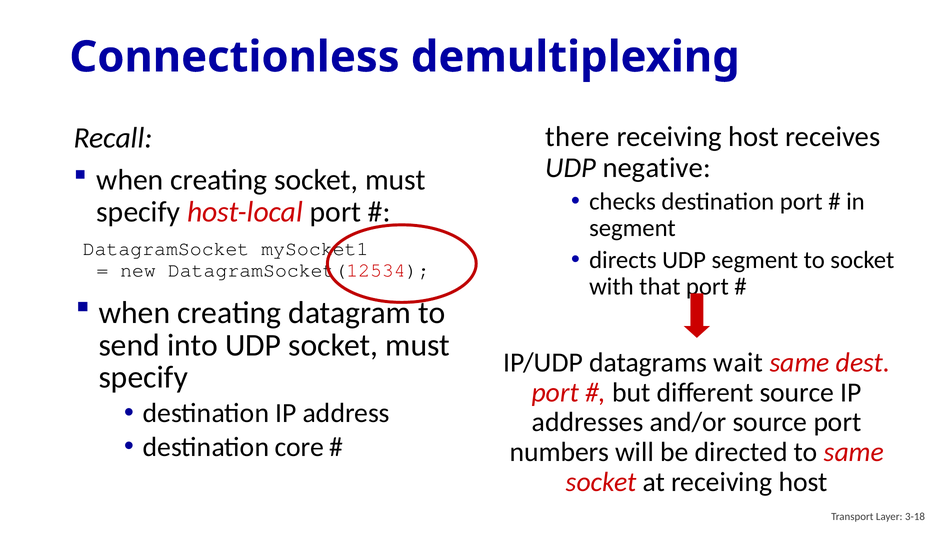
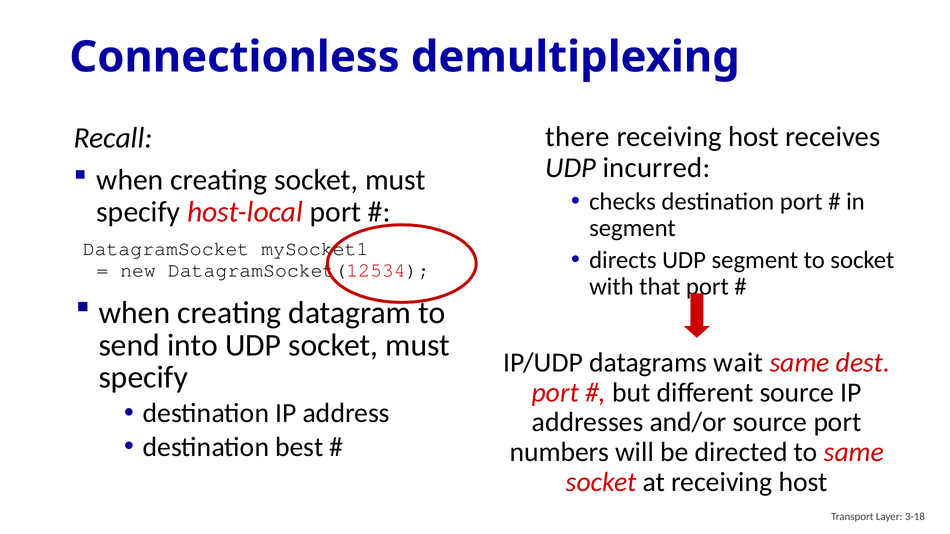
negative: negative -> incurred
core: core -> best
